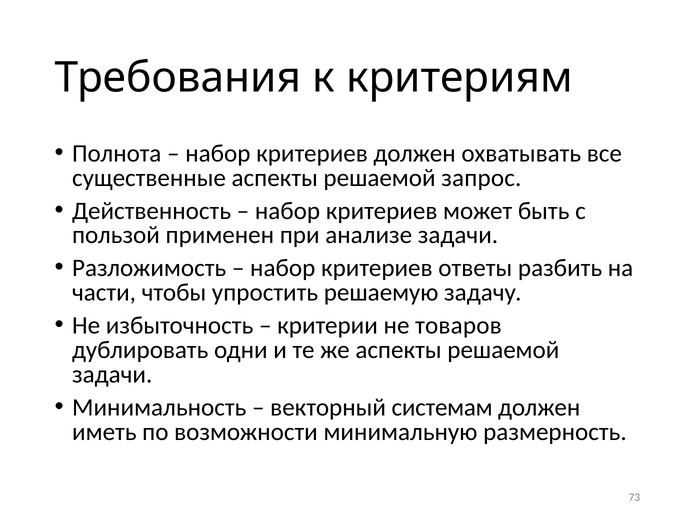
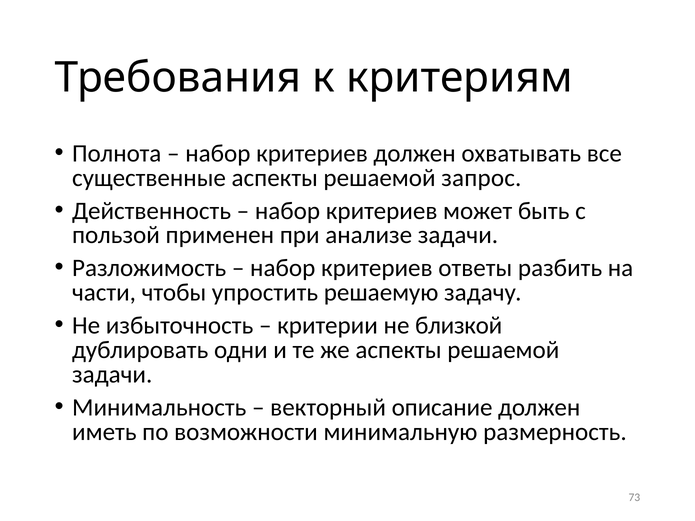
товаров: товаров -> близкой
системам: системам -> описание
